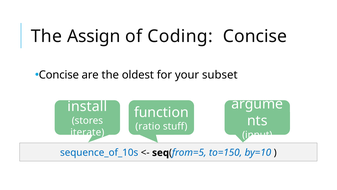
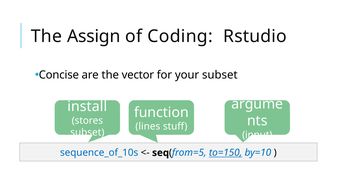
Coding Concise: Concise -> Rstudio
oldest: oldest -> vector
ratio: ratio -> lines
iterate at (87, 132): iterate -> subset
to=150 underline: none -> present
